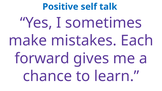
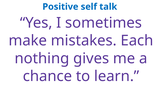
forward: forward -> nothing
